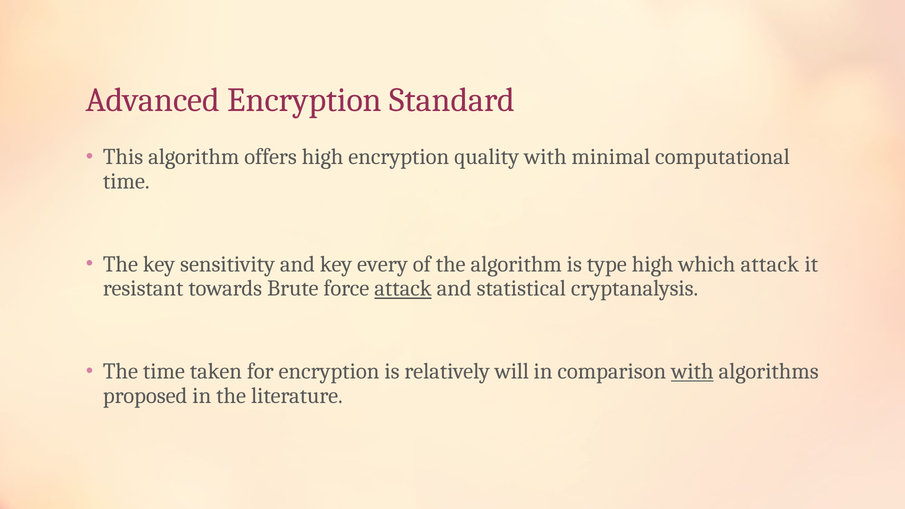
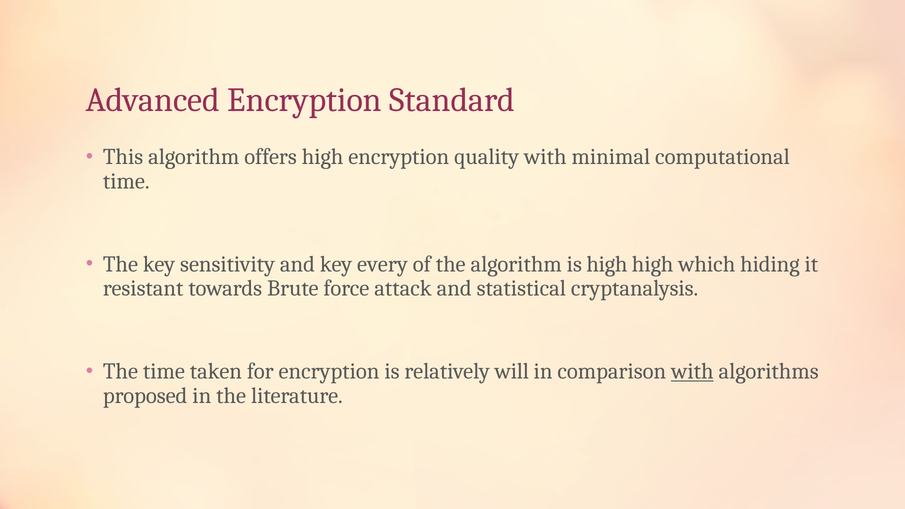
is type: type -> high
which attack: attack -> hiding
attack at (403, 289) underline: present -> none
